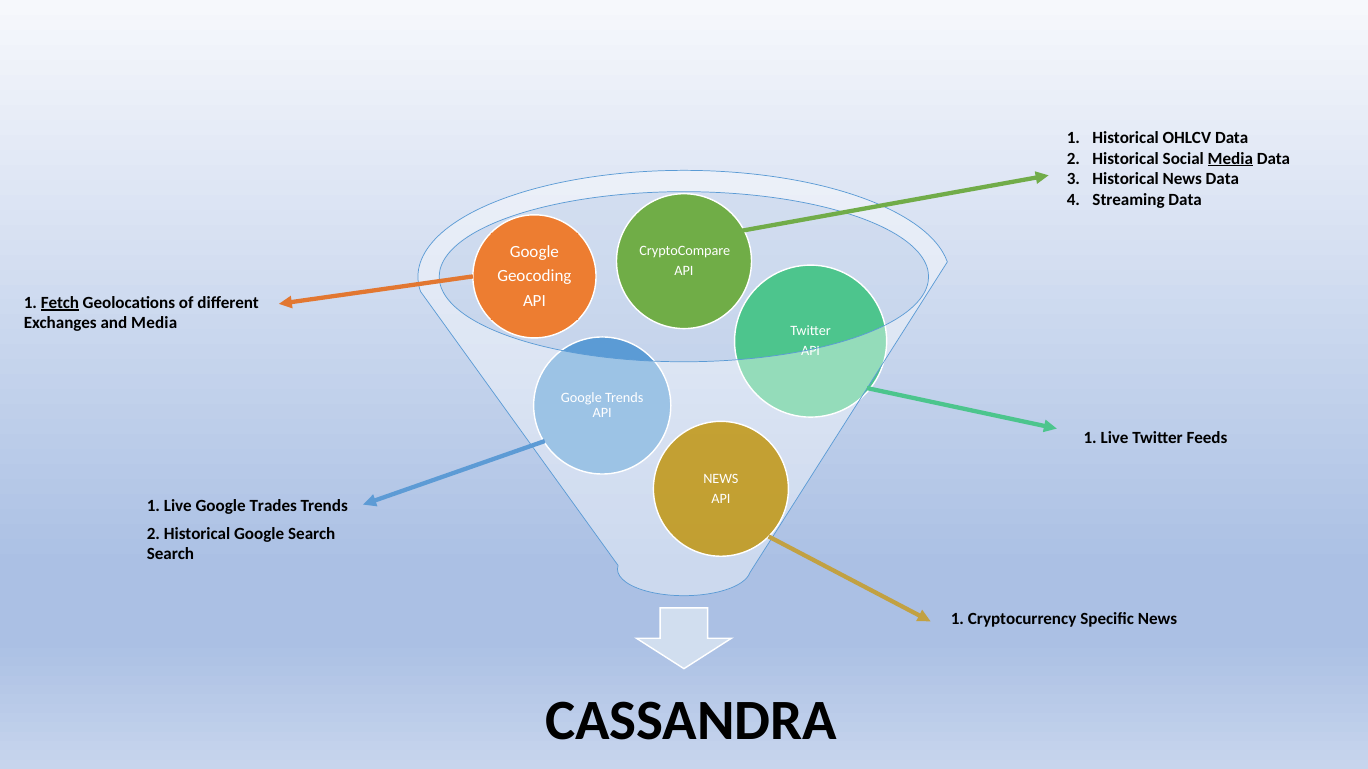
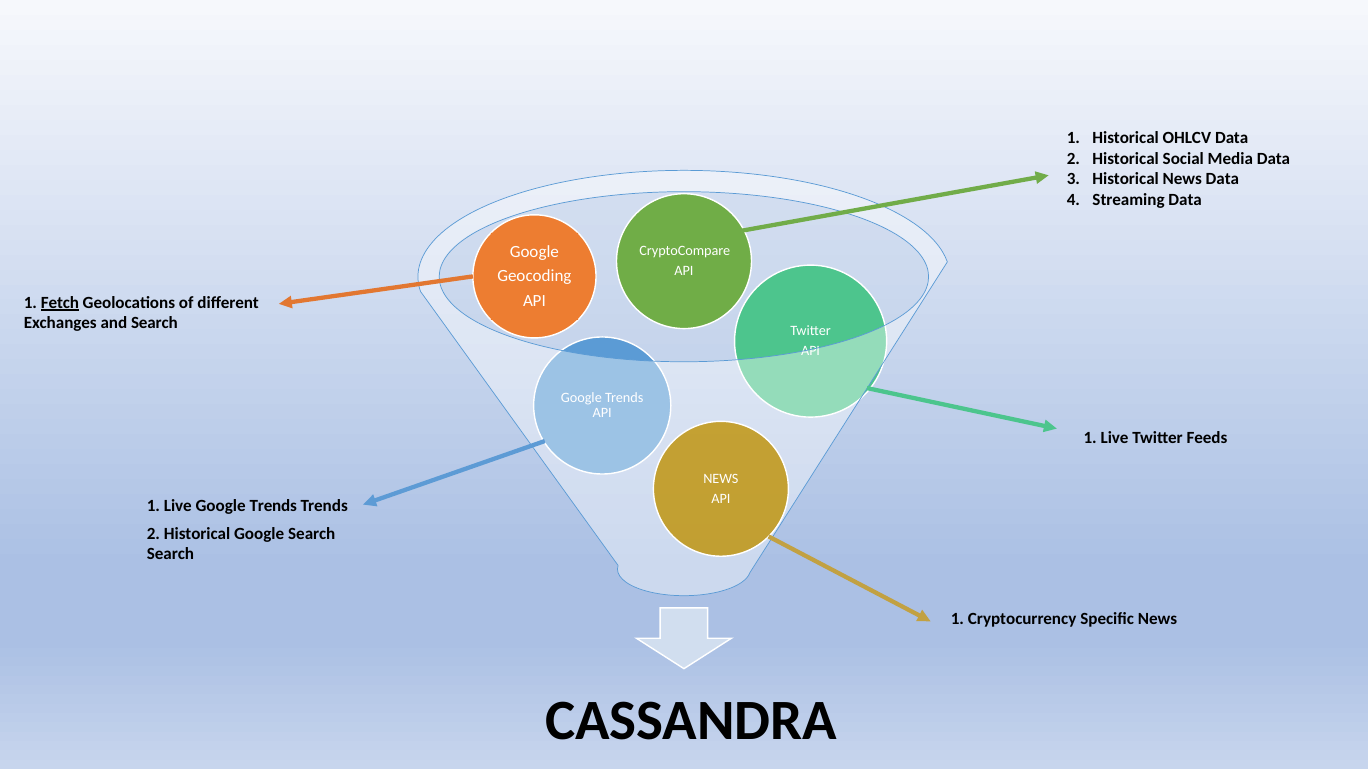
Media at (1230, 159) underline: present -> none
and Media: Media -> Search
Live Google Trades: Trades -> Trends
